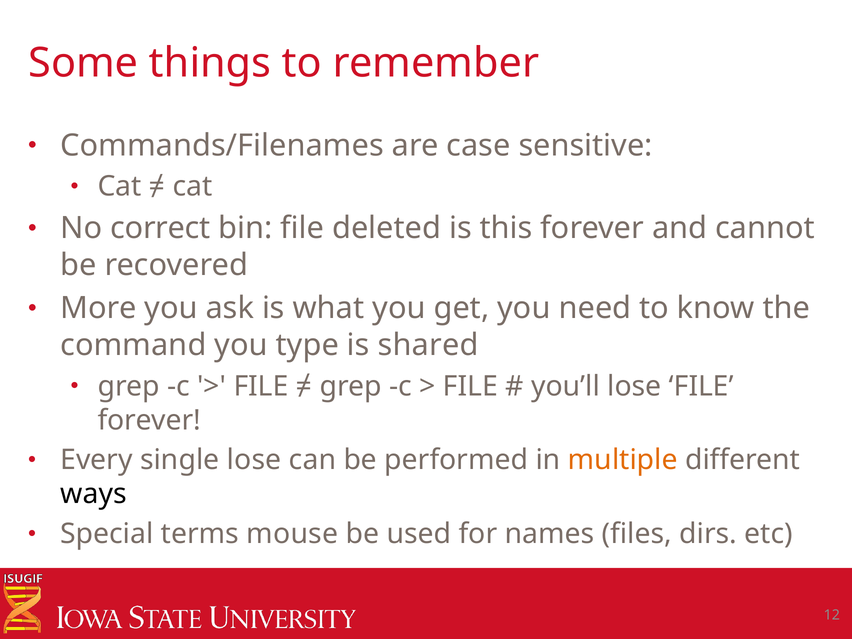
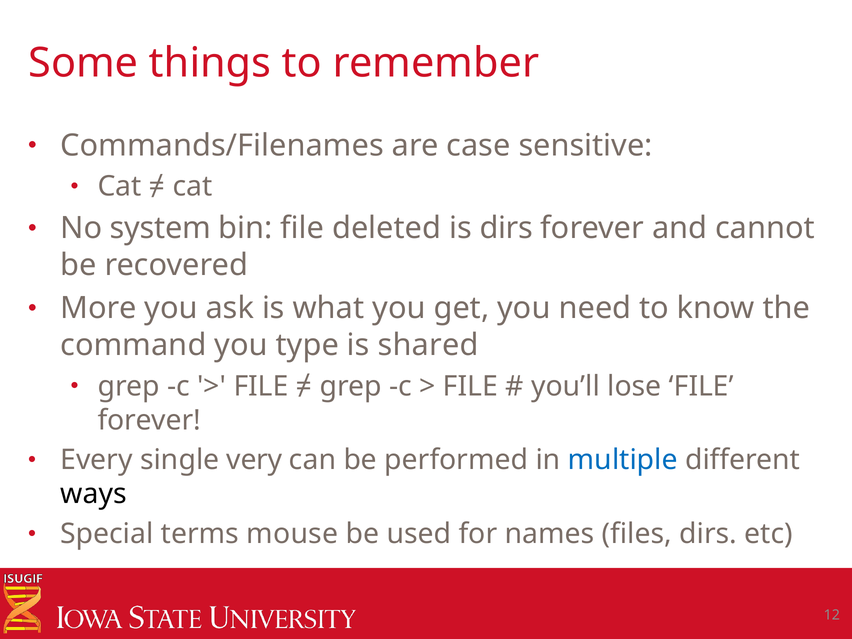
correct: correct -> system
is this: this -> dirs
single lose: lose -> very
multiple colour: orange -> blue
